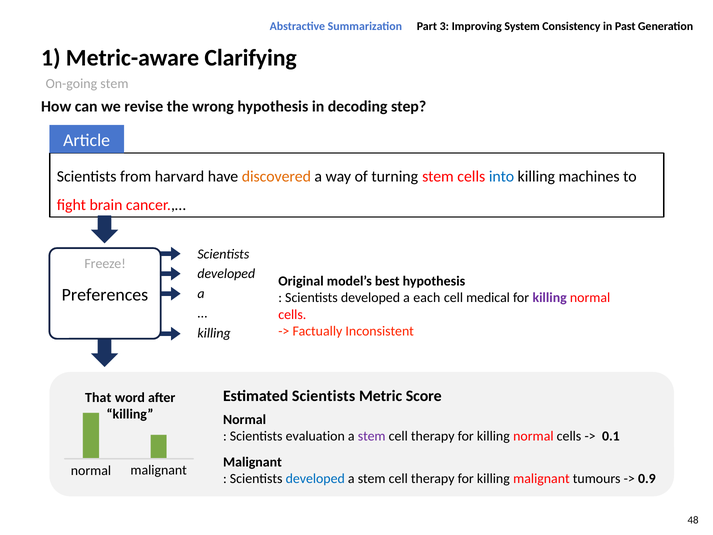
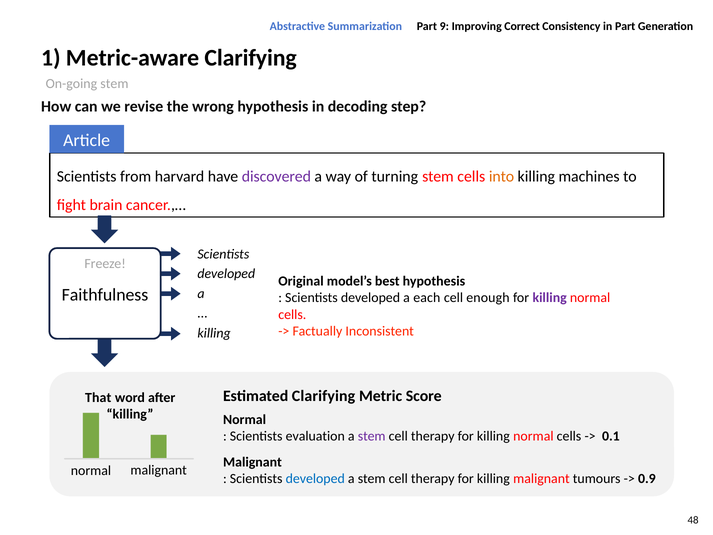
3: 3 -> 9
System: System -> Correct
in Past: Past -> Part
discovered colour: orange -> purple
into colour: blue -> orange
Preferences: Preferences -> Faithfulness
medical: medical -> enough
Estimated Scientists: Scientists -> Clarifying
